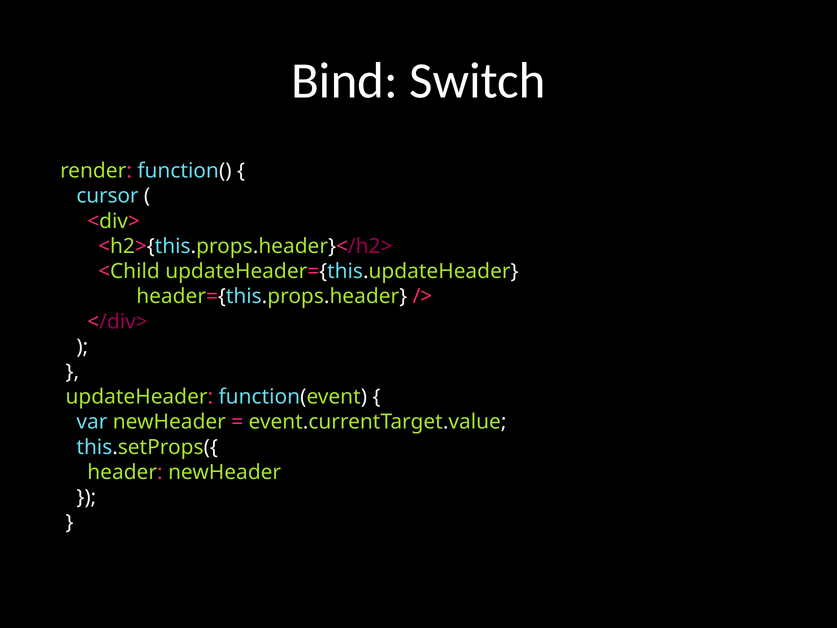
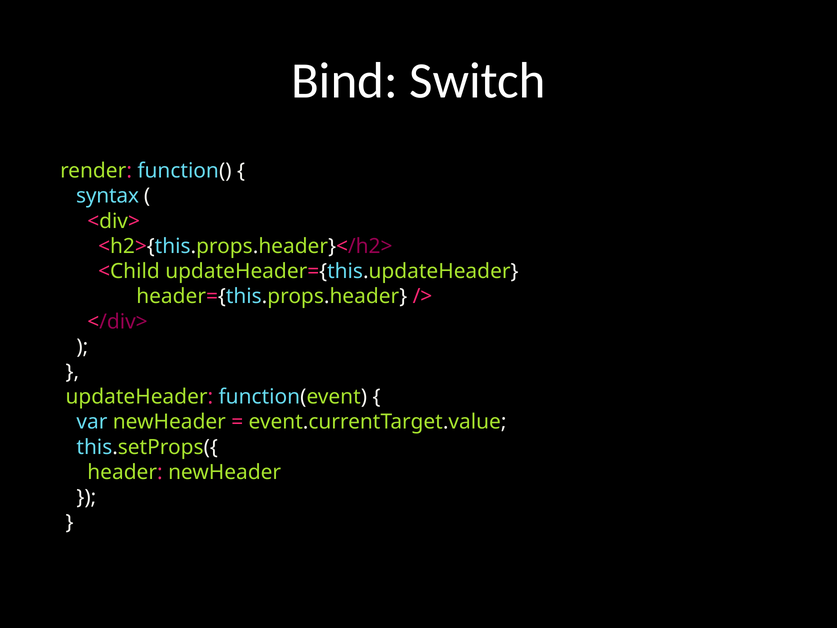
cursor: cursor -> syntax
